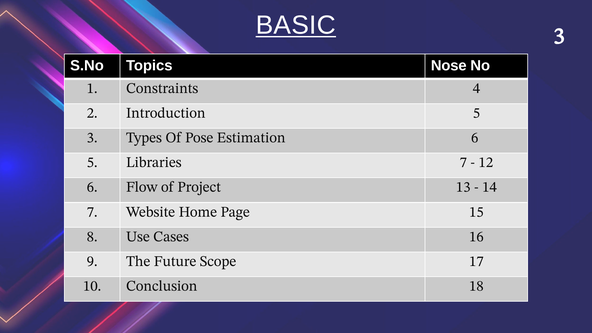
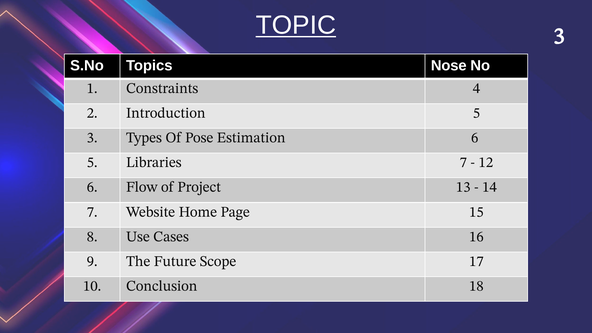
BASIC: BASIC -> TOPIC
